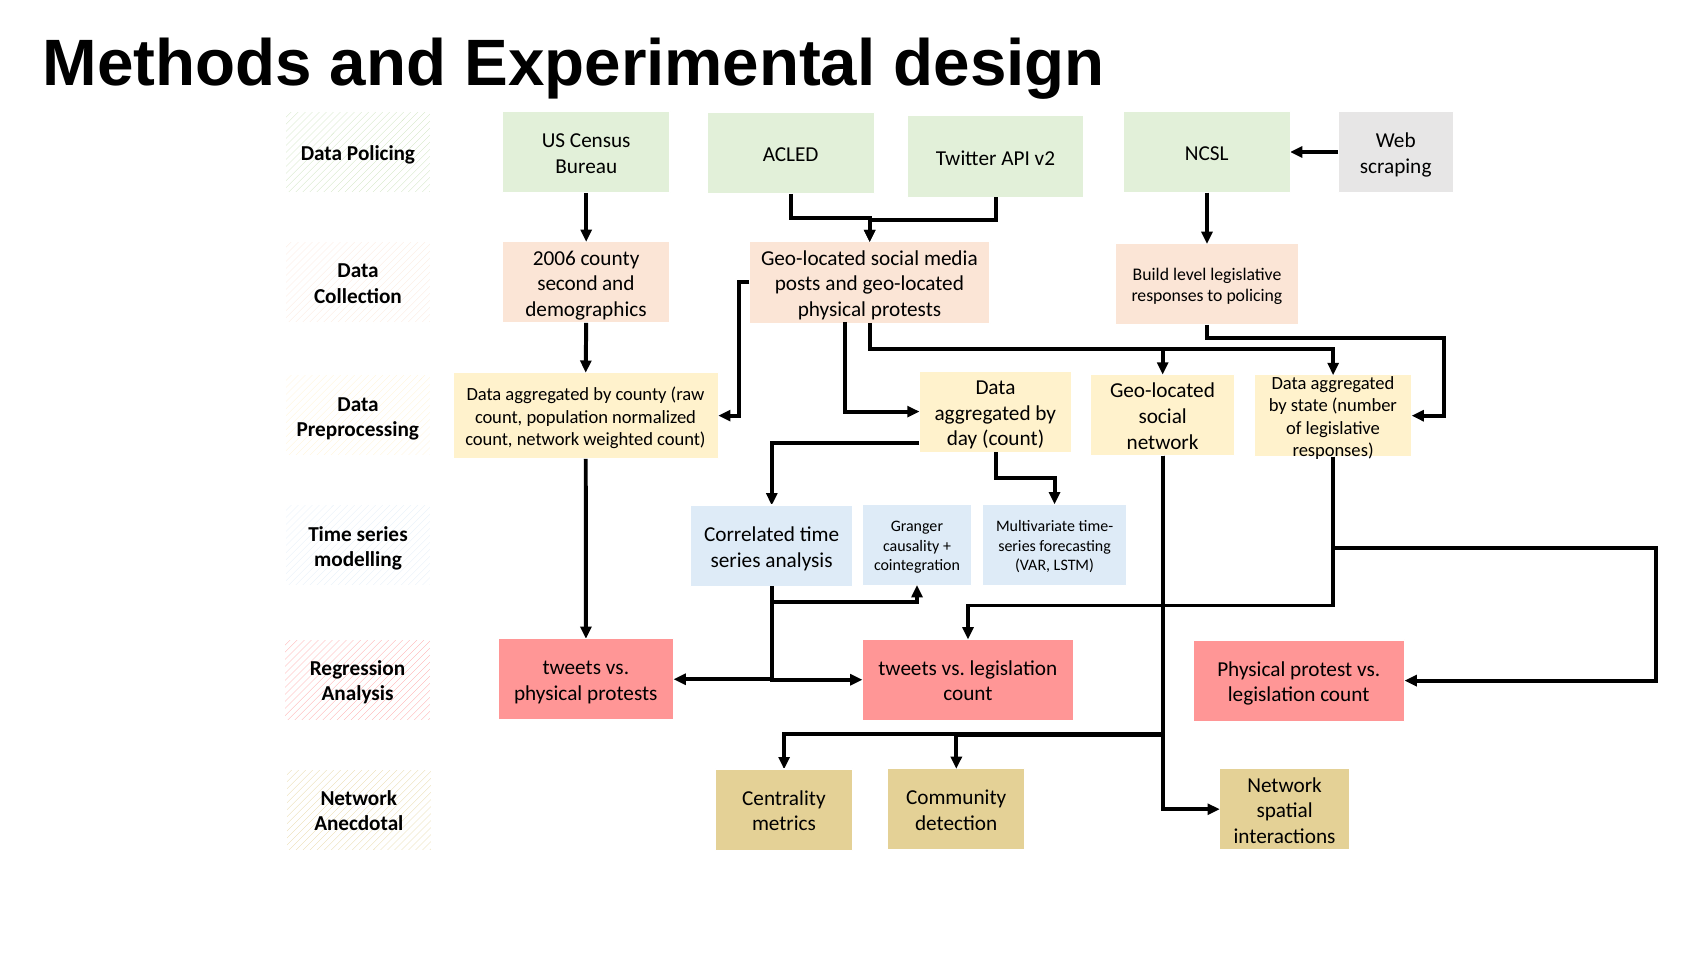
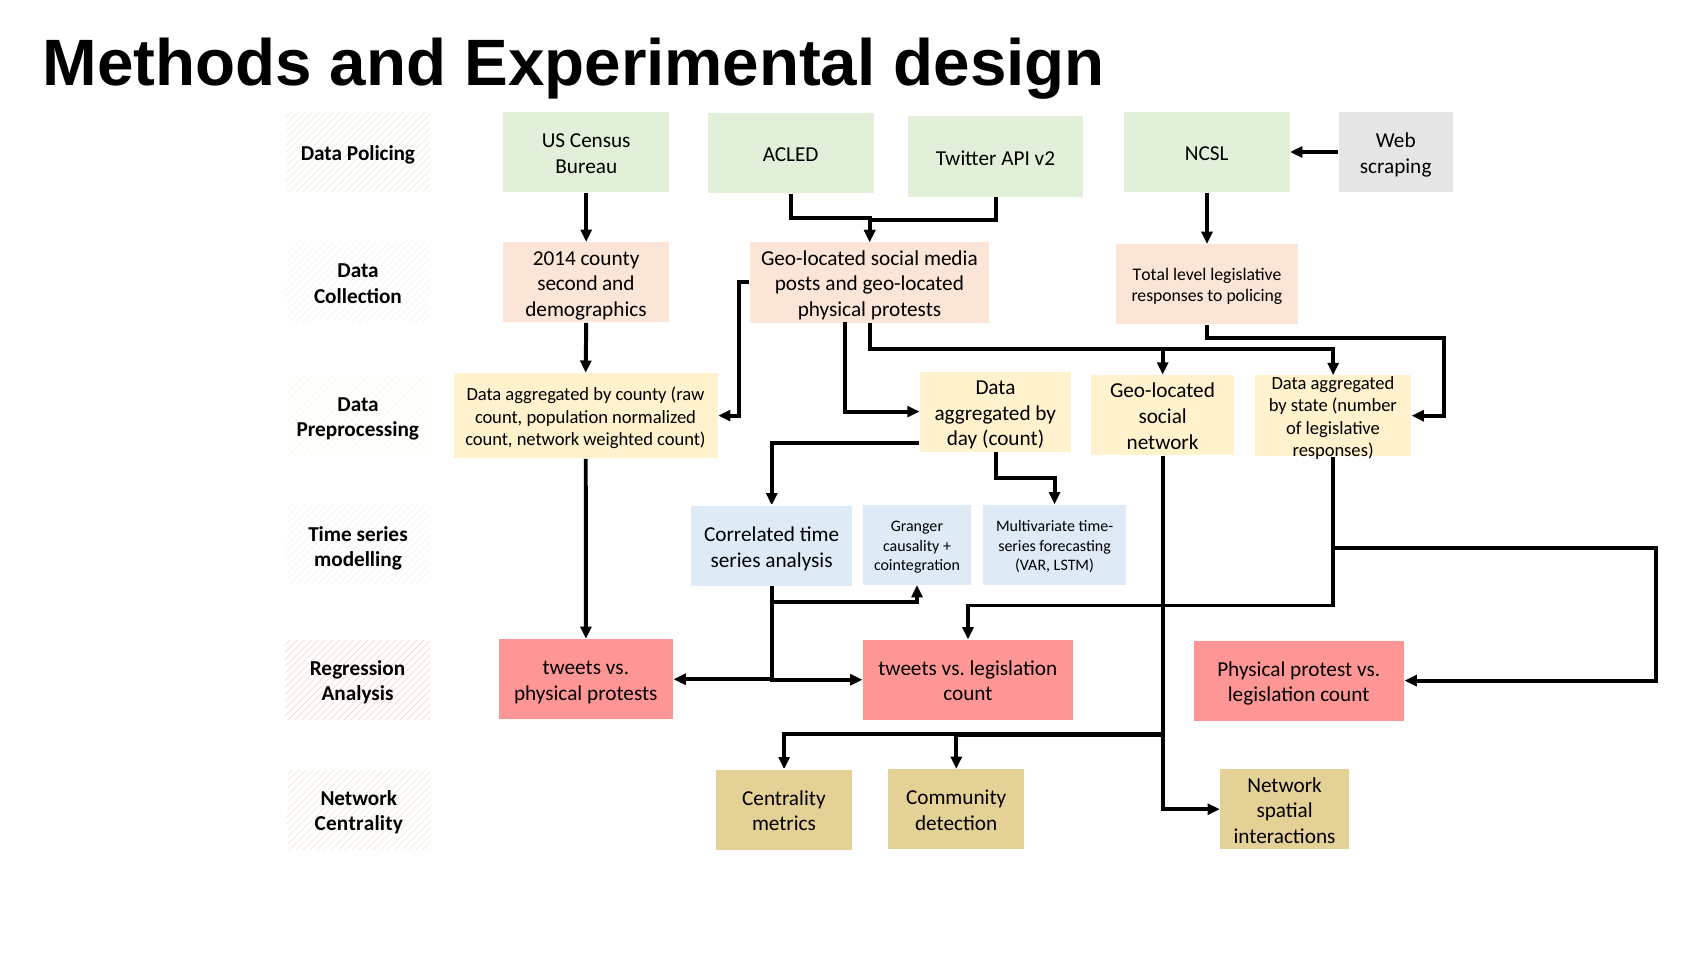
2006: 2006 -> 2014
Build: Build -> Total
Anecdotal at (359, 824): Anecdotal -> Centrality
